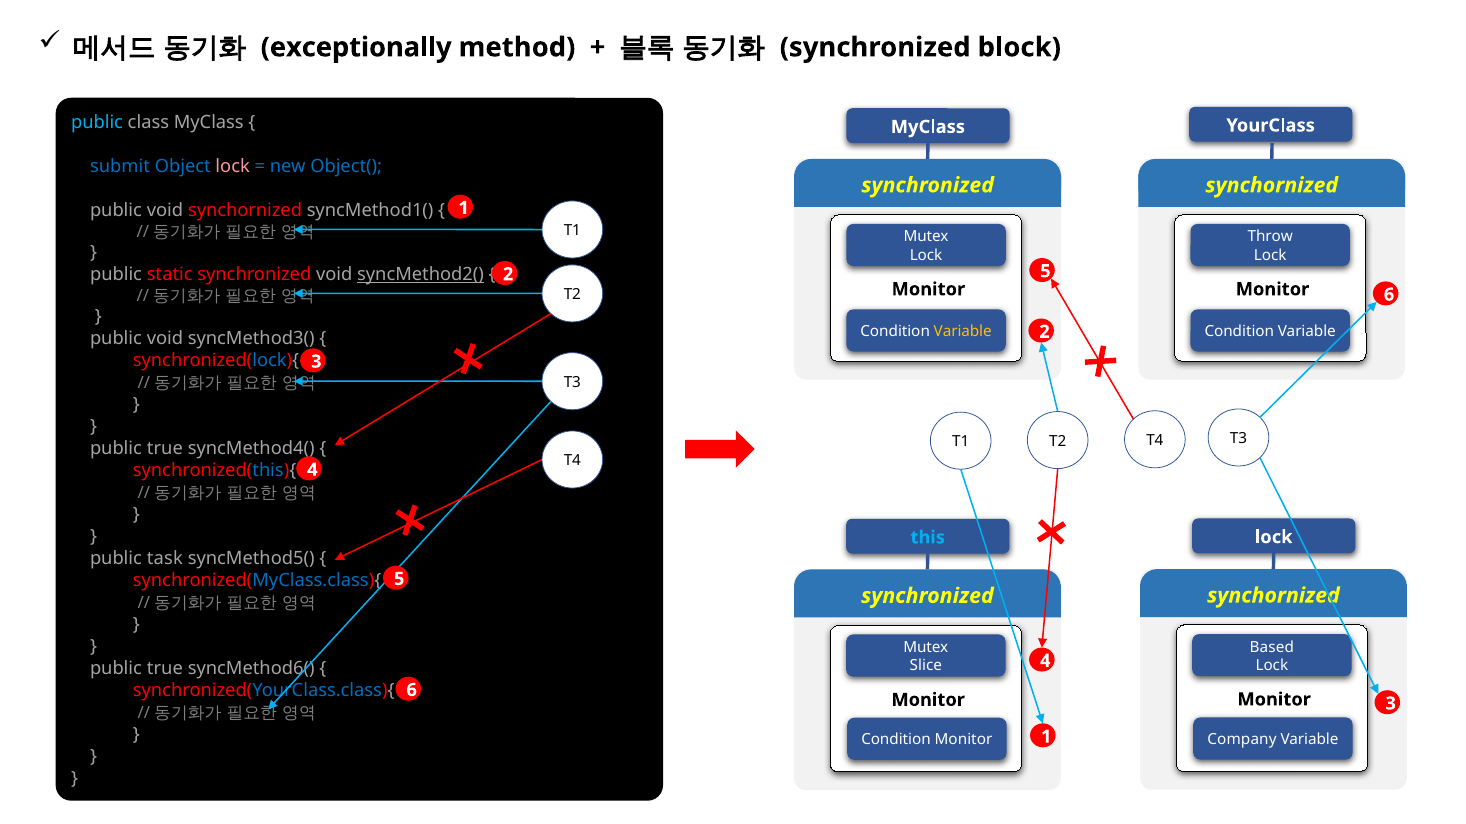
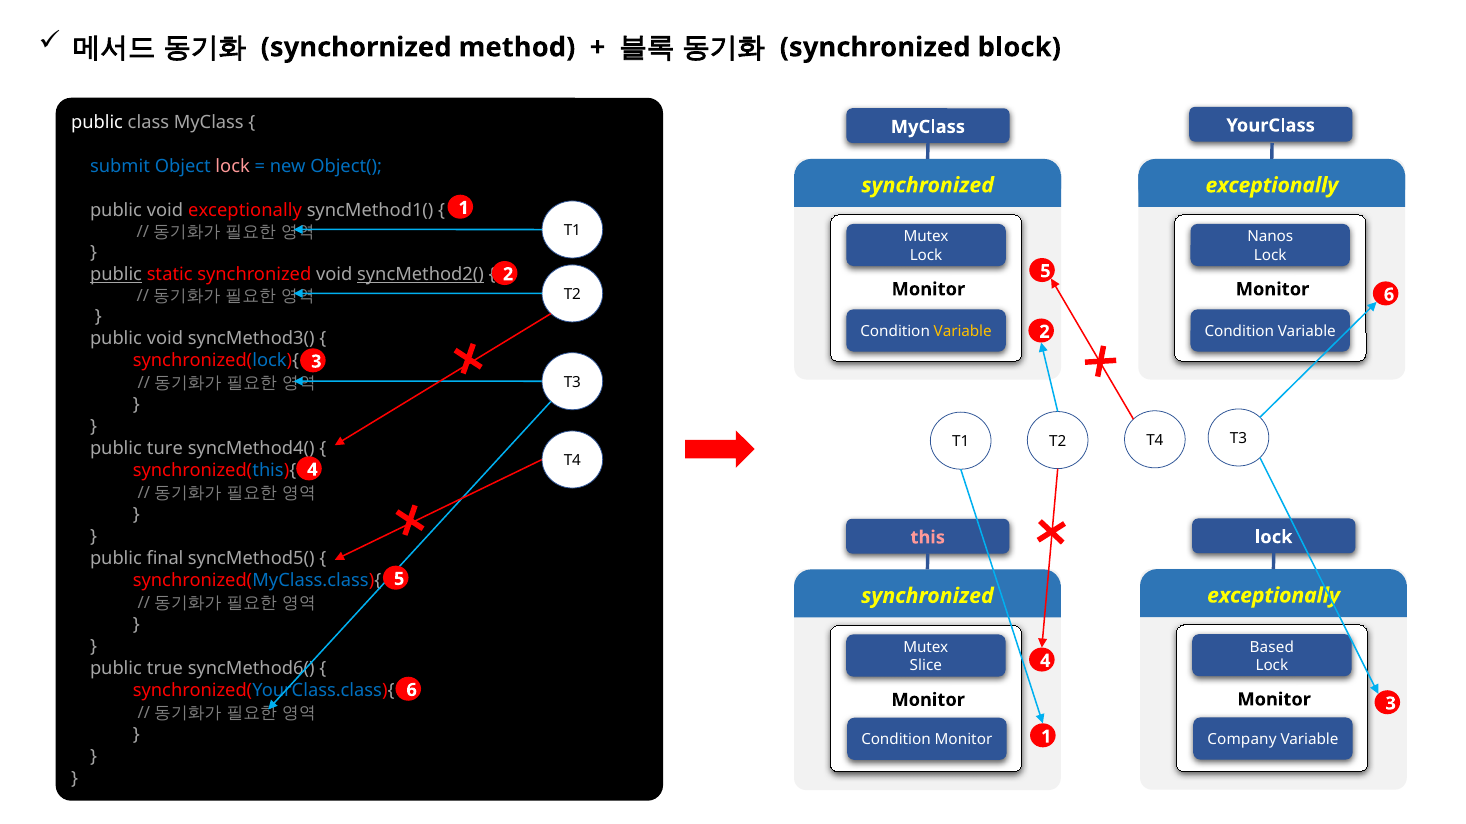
exceptionally: exceptionally -> synchornized
public at (97, 123) colour: light blue -> white
synchornized at (1272, 185): synchornized -> exceptionally
void synchornized: synchornized -> exceptionally
Throw: Throw -> Nanos
public at (116, 275) underline: none -> present
true at (165, 449): true -> ture
this colour: light blue -> pink
task: task -> final
synchornized at (1273, 596): synchornized -> exceptionally
